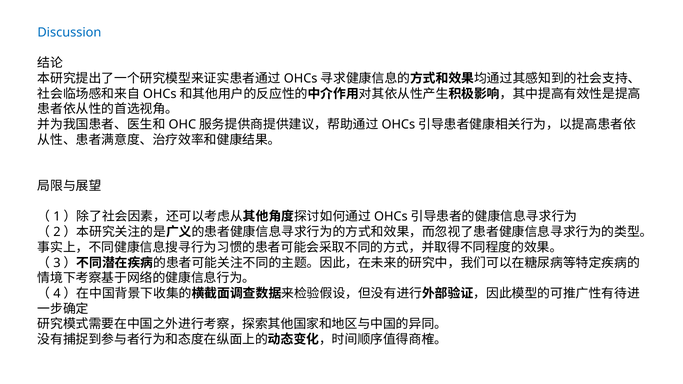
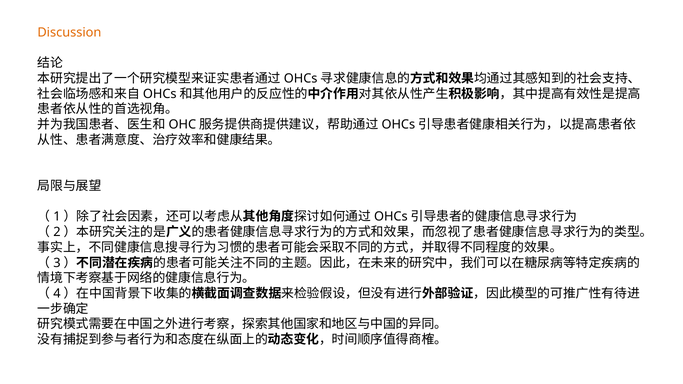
Discussion colour: blue -> orange
